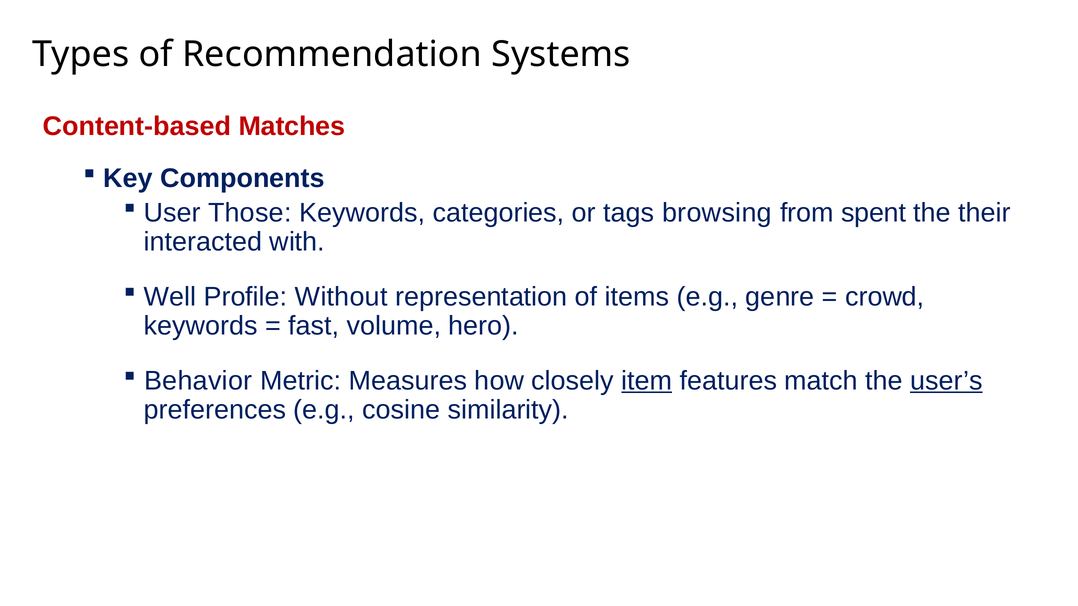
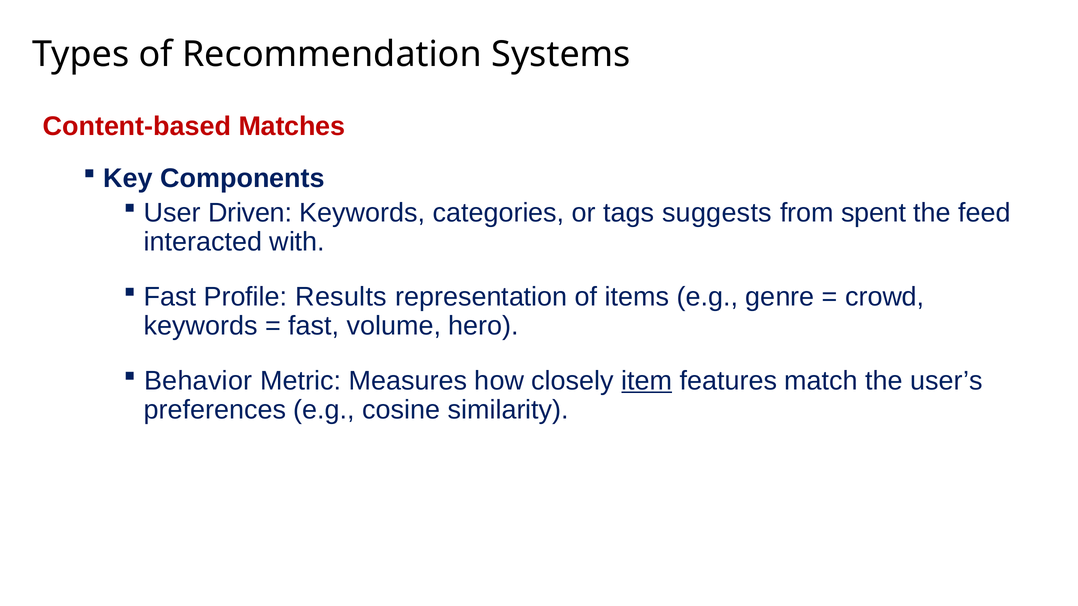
Those: Those -> Driven
browsing: browsing -> suggests
their: their -> feed
Well at (170, 297): Well -> Fast
Without: Without -> Results
user’s underline: present -> none
